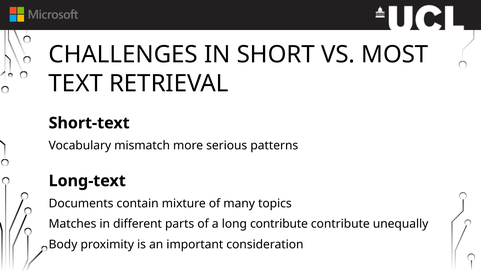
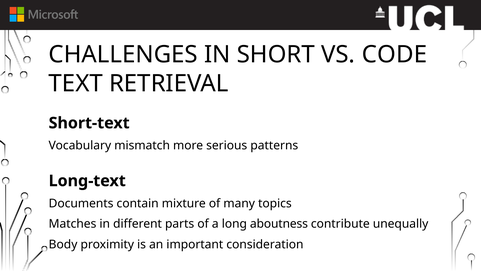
MOST: MOST -> CODE
long contribute: contribute -> aboutness
